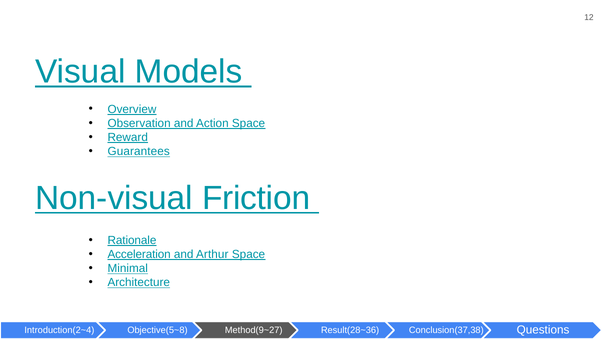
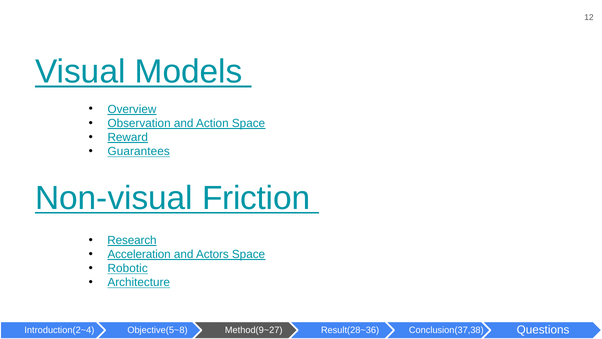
Rationale: Rationale -> Research
Arthur: Arthur -> Actors
Minimal: Minimal -> Robotic
